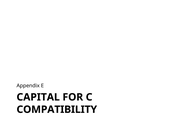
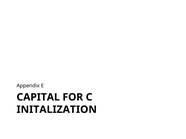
COMPATIBILITY: COMPATIBILITY -> INITALIZATION
